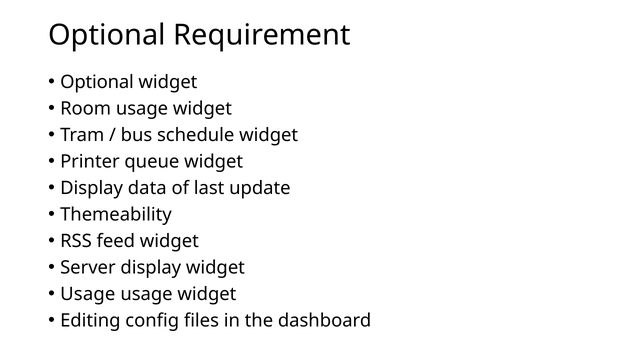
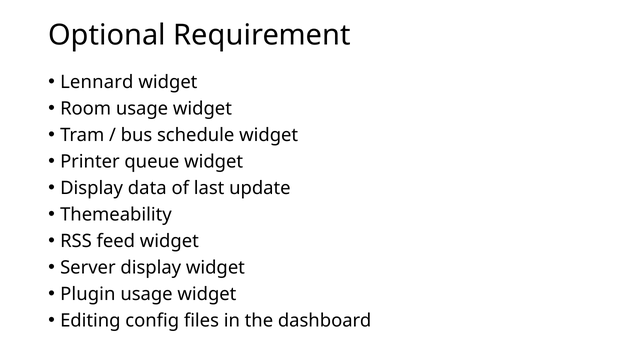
Optional at (97, 82): Optional -> Lennard
Usage at (88, 294): Usage -> Plugin
